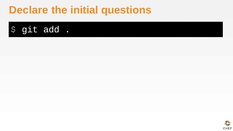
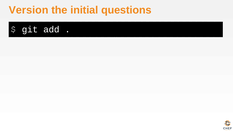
Declare: Declare -> Version
